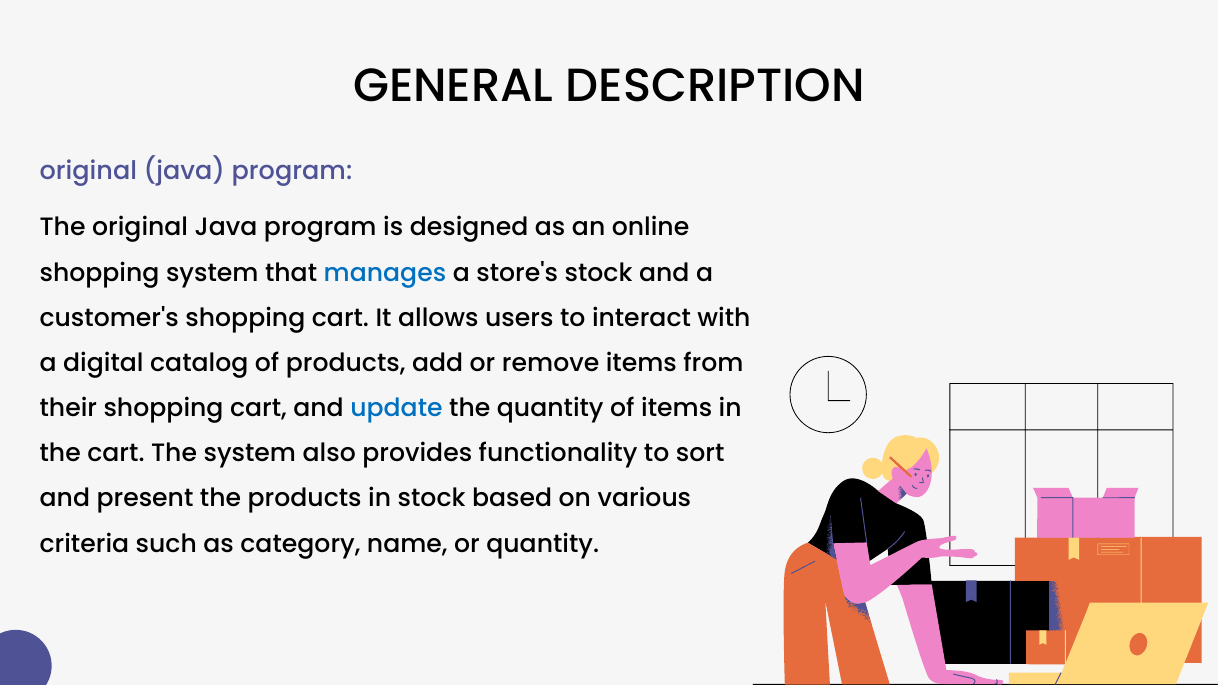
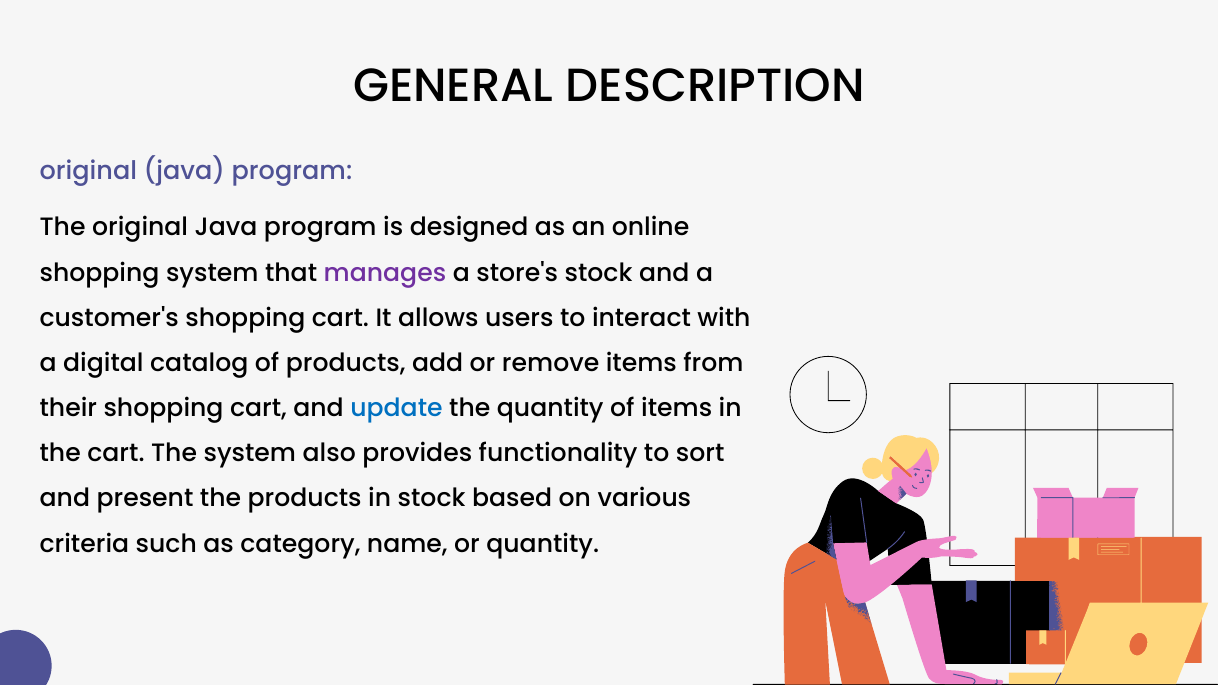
manages colour: blue -> purple
